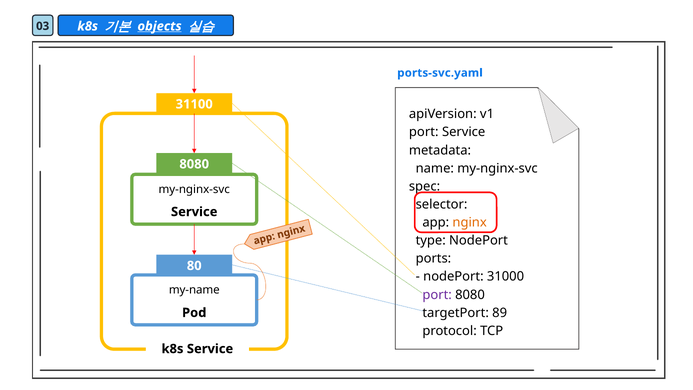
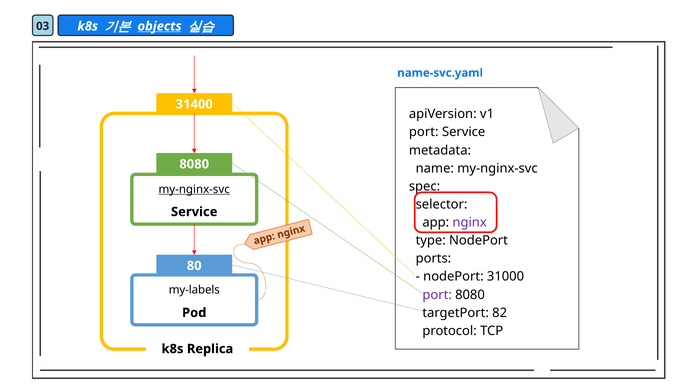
ports-svc.yaml: ports-svc.yaml -> name-svc.yaml
31100: 31100 -> 31400
my-nginx-svc at (194, 189) underline: none -> present
nginx colour: orange -> purple
my-name: my-name -> my-labels
89: 89 -> 82
k8s Service: Service -> Replica
